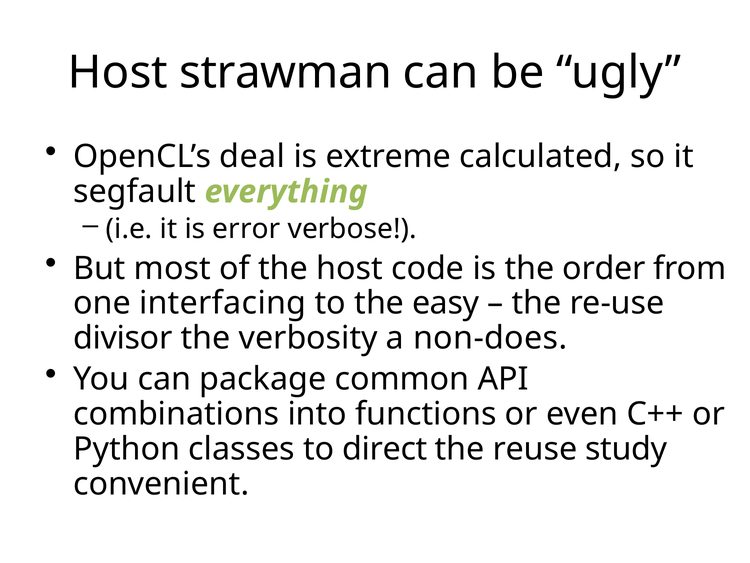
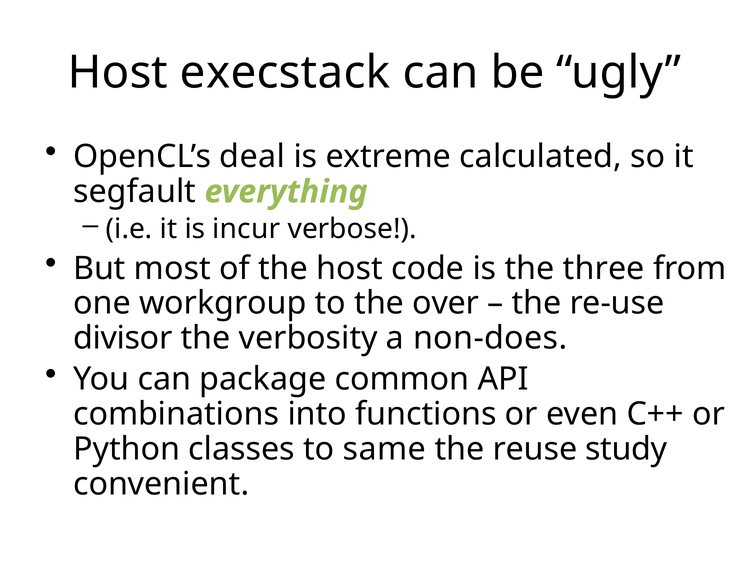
strawman: strawman -> execstack
error: error -> incur
order: order -> three
interfacing: interfacing -> workgroup
easy: easy -> over
direct: direct -> same
